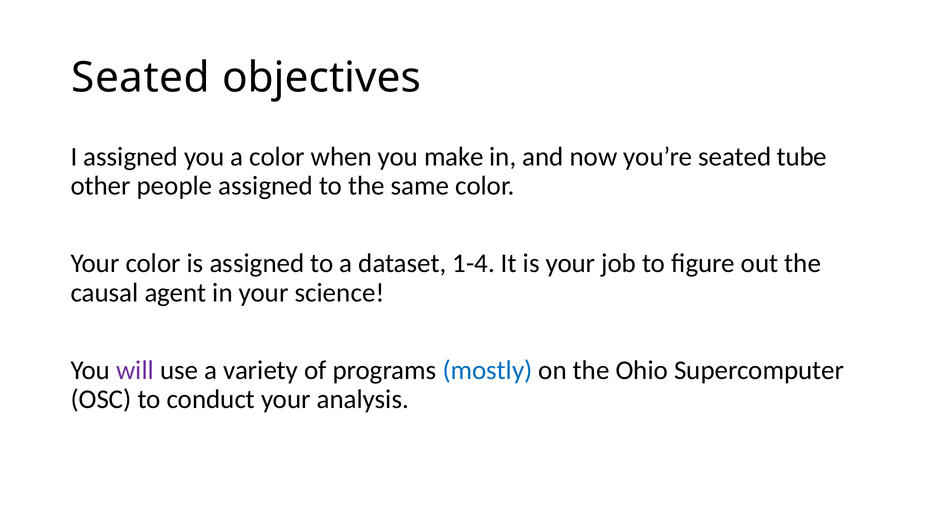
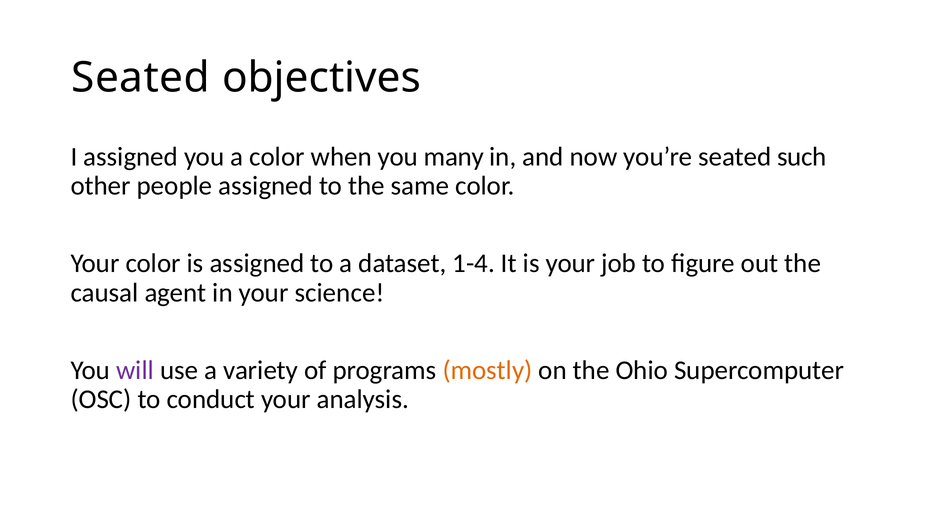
make: make -> many
tube: tube -> such
mostly colour: blue -> orange
